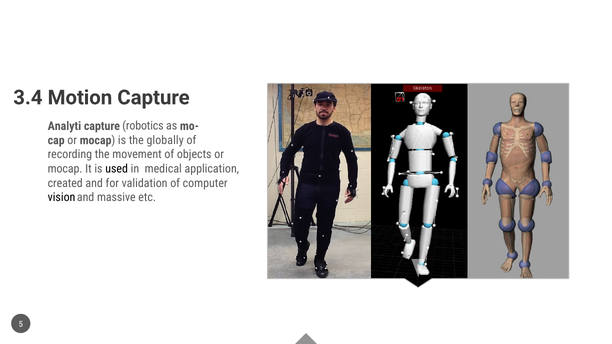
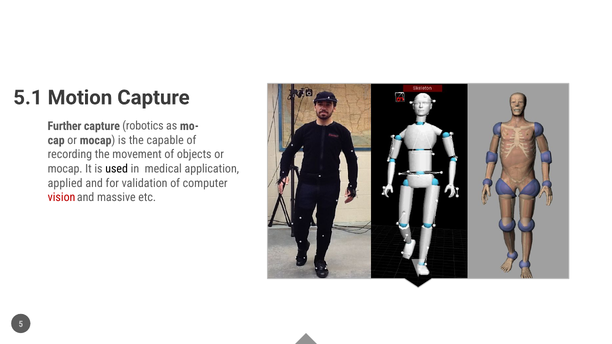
3.4: 3.4 -> 5.1
Analyti: Analyti -> Further
globally: globally -> capable
created: created -> applied
vision colour: black -> red
